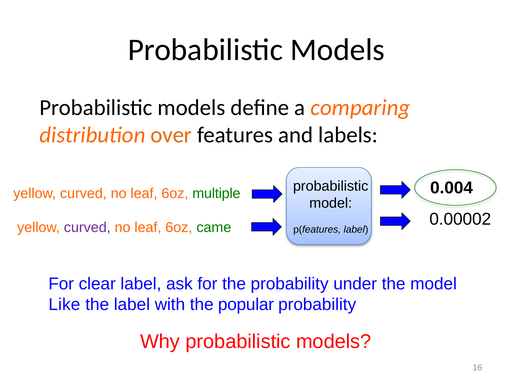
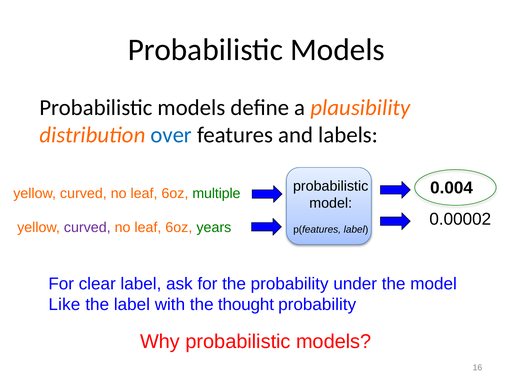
comparing: comparing -> plausibility
over colour: orange -> blue
came: came -> years
popular: popular -> thought
